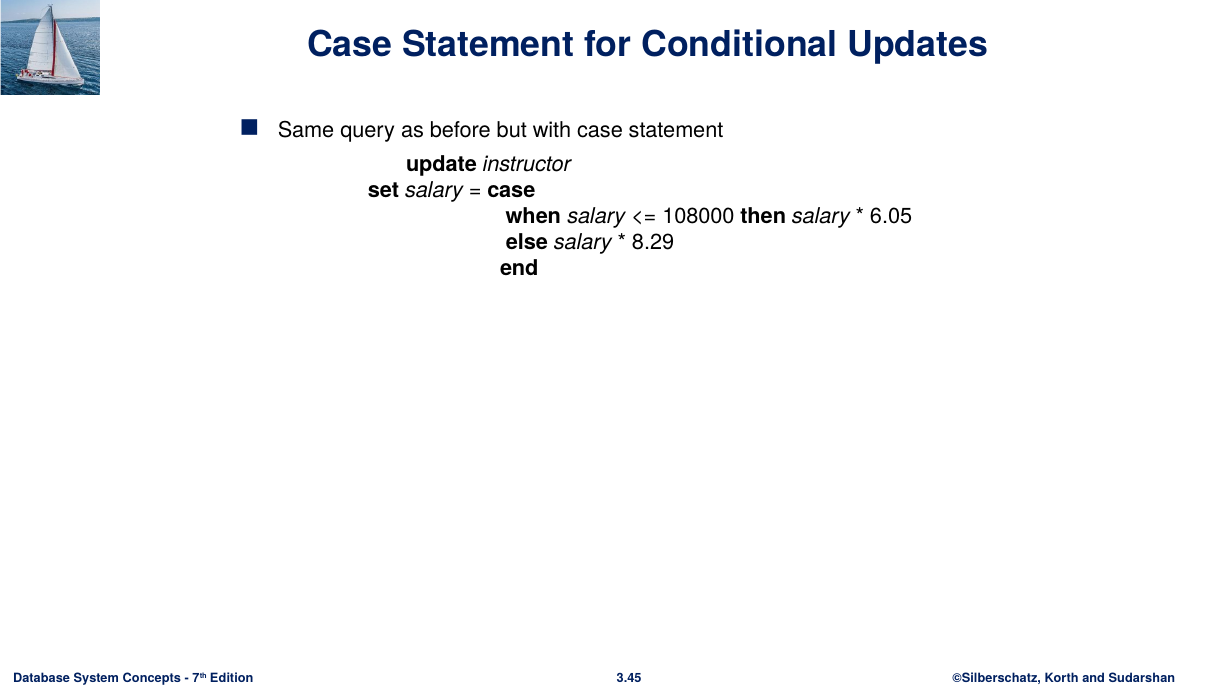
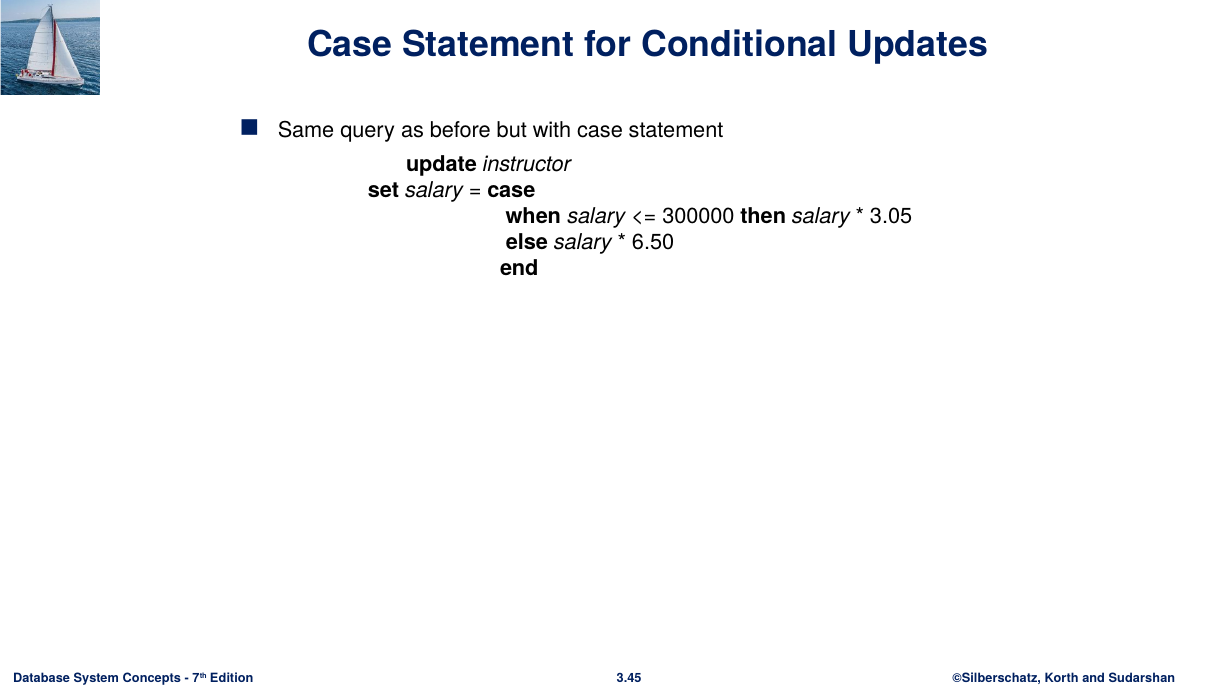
108000: 108000 -> 300000
6.05: 6.05 -> 3.05
8.29: 8.29 -> 6.50
